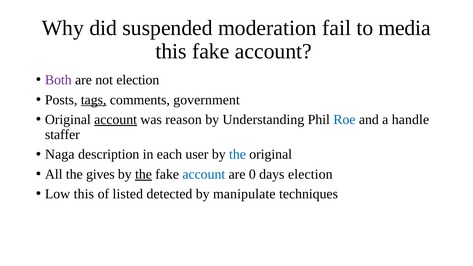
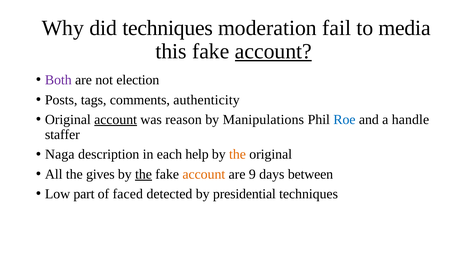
did suspended: suspended -> techniques
account at (273, 51) underline: none -> present
tags underline: present -> none
government: government -> authenticity
Understanding: Understanding -> Manipulations
user: user -> help
the at (237, 154) colour: blue -> orange
account at (204, 174) colour: blue -> orange
0: 0 -> 9
days election: election -> between
Low this: this -> part
listed: listed -> faced
manipulate: manipulate -> presidential
